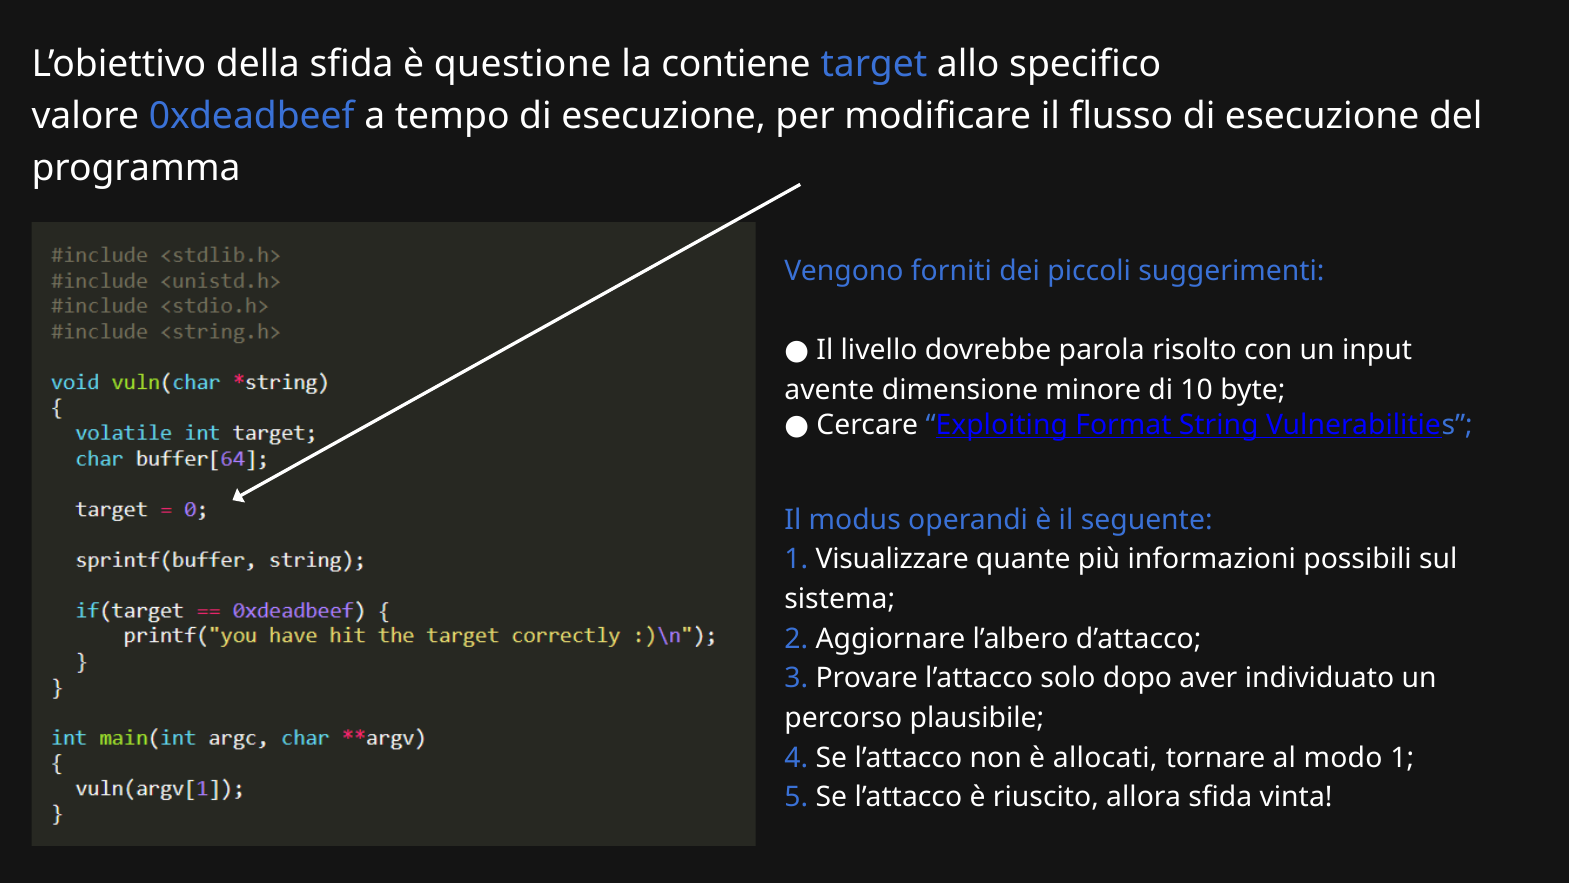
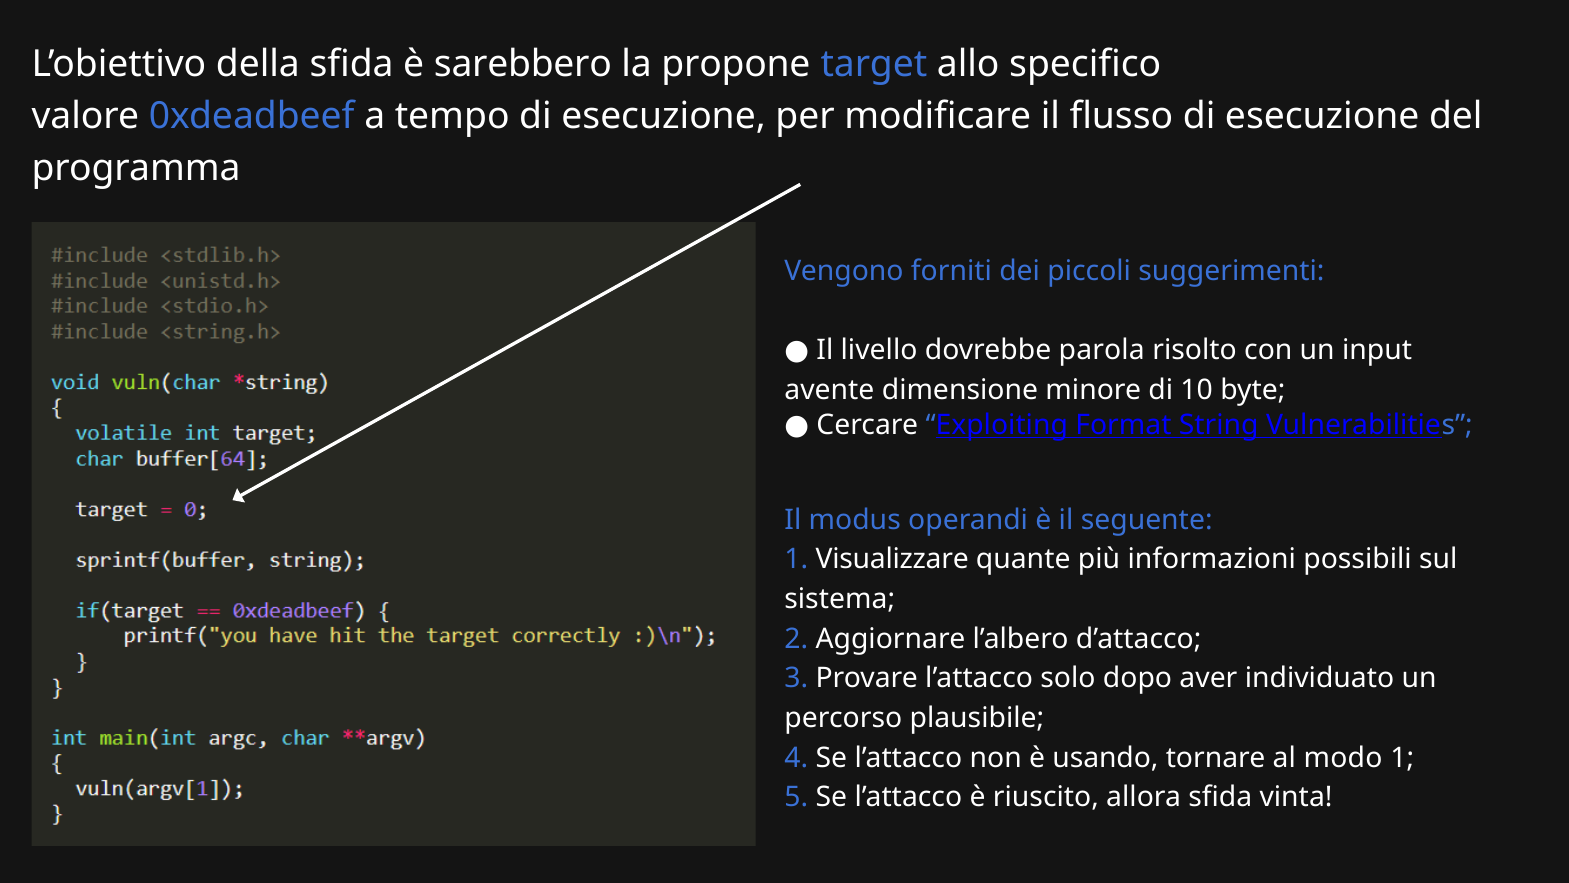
questione: questione -> sarebbero
contiene: contiene -> propone
allocati: allocati -> usando
